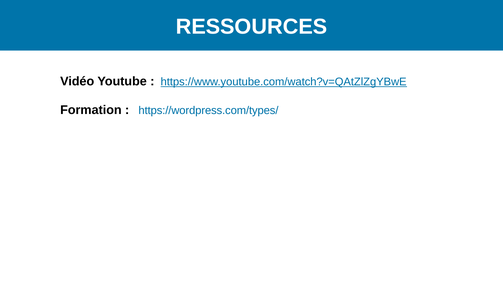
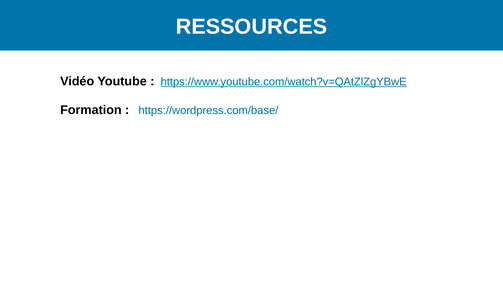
https://wordpress.com/types/: https://wordpress.com/types/ -> https://wordpress.com/base/
